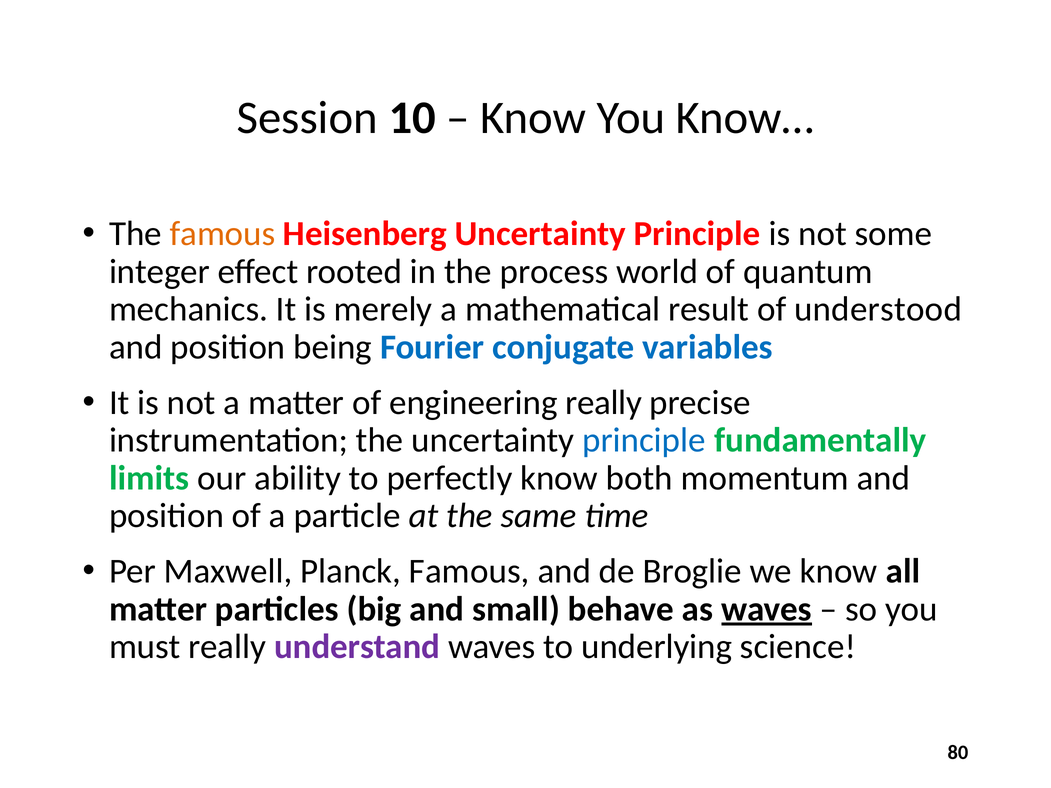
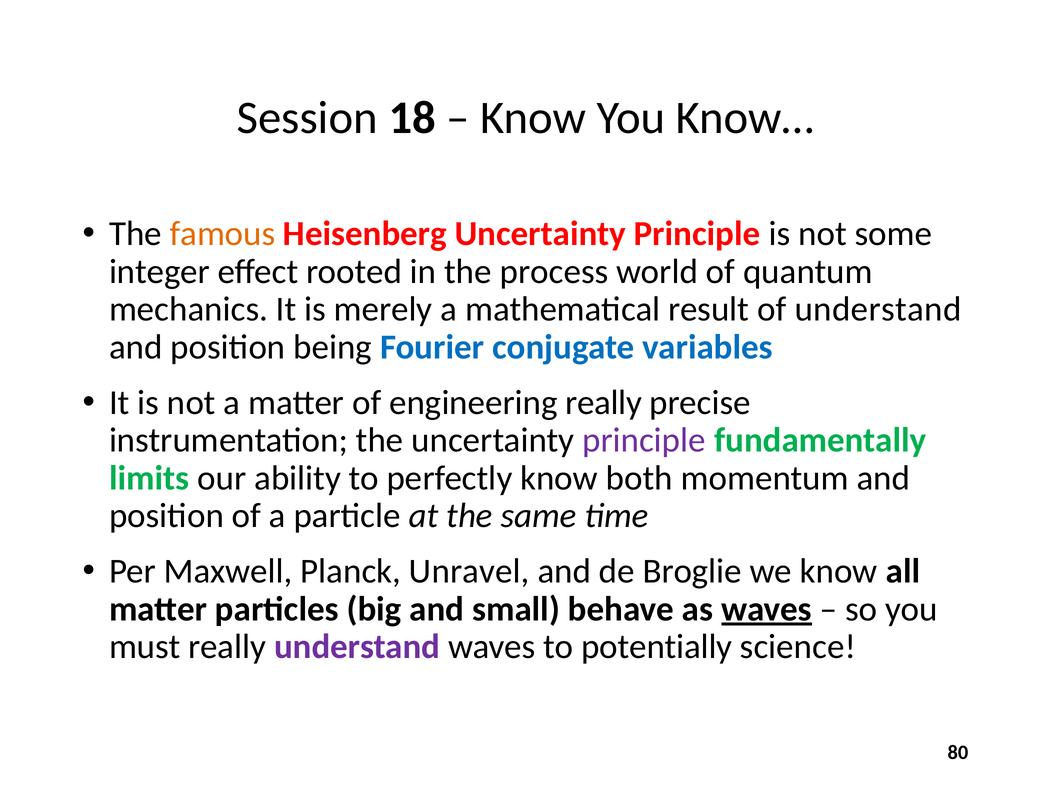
10: 10 -> 18
of understood: understood -> understand
principle at (644, 440) colour: blue -> purple
Planck Famous: Famous -> Unravel
underlying: underlying -> potentially
